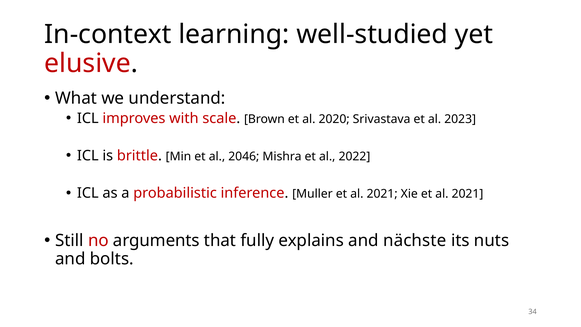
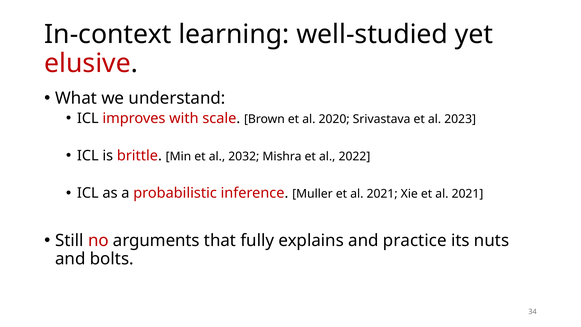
2046: 2046 -> 2032
nächste: nächste -> practice
